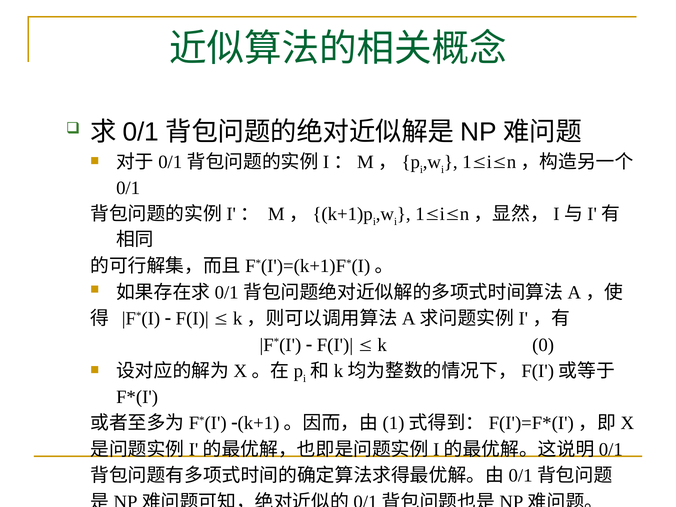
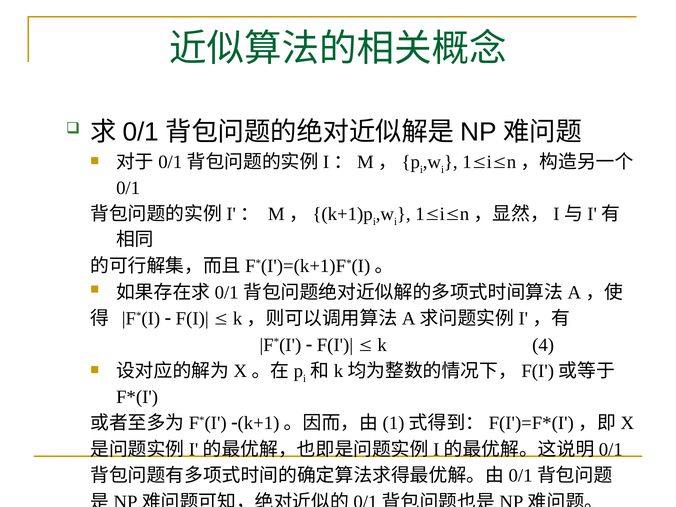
0: 0 -> 4
